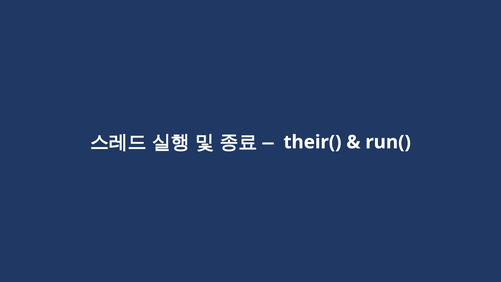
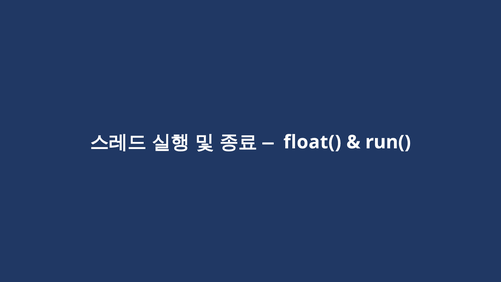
their(: their( -> float(
